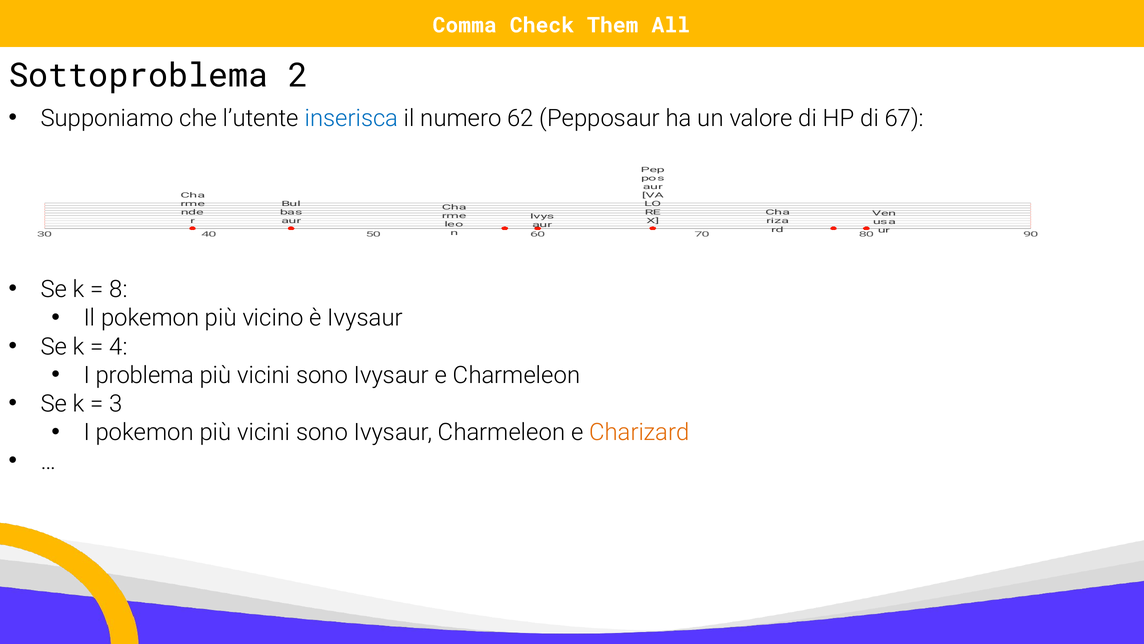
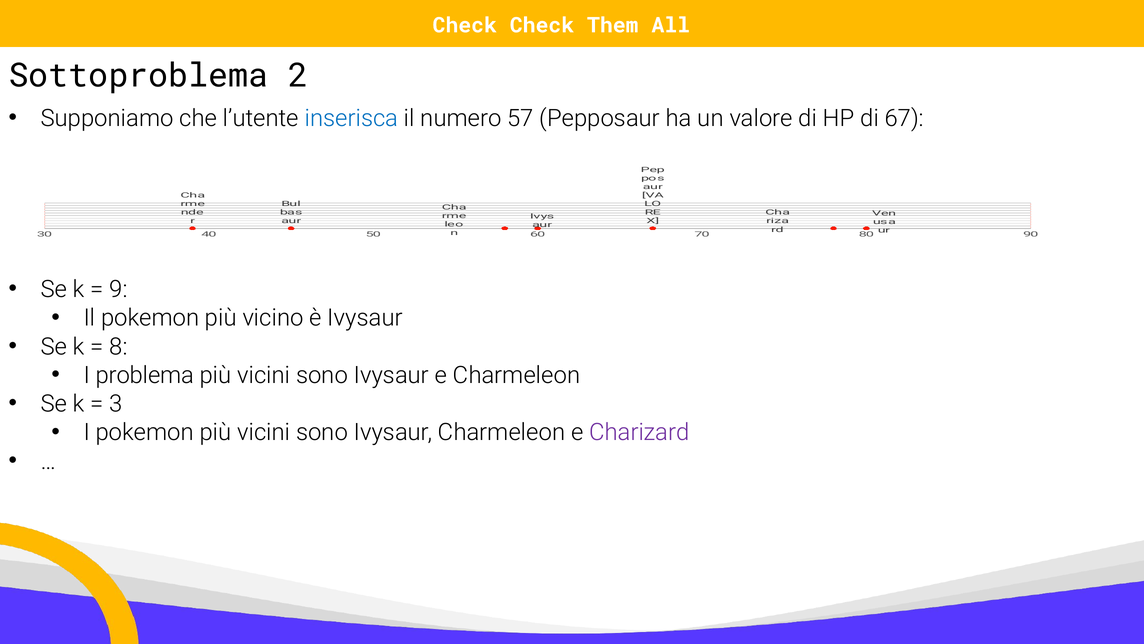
Comma at (465, 25): Comma -> Check
62: 62 -> 57
8: 8 -> 9
4: 4 -> 8
Charizard colour: orange -> purple
